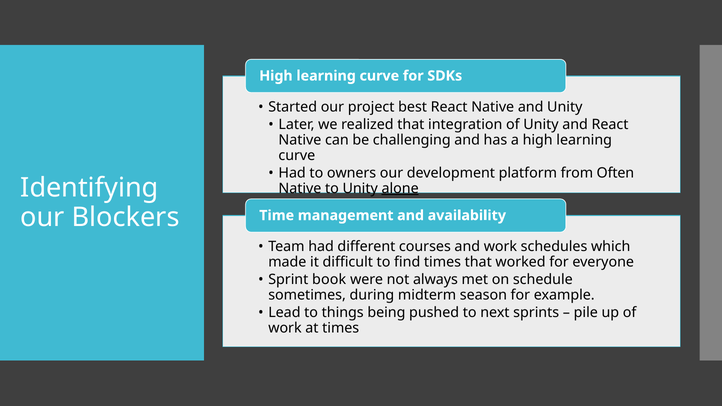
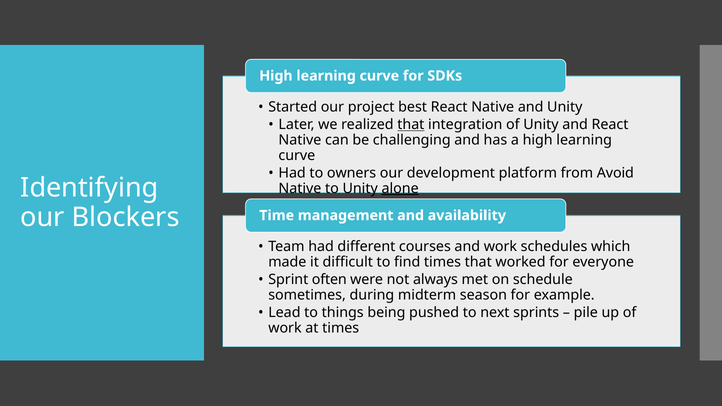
that at (411, 125) underline: none -> present
Often: Often -> Avoid
book: book -> often
